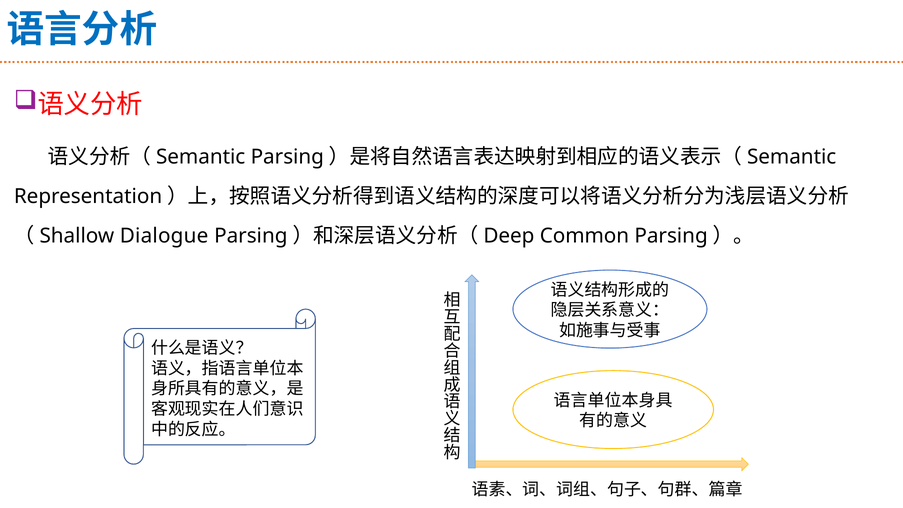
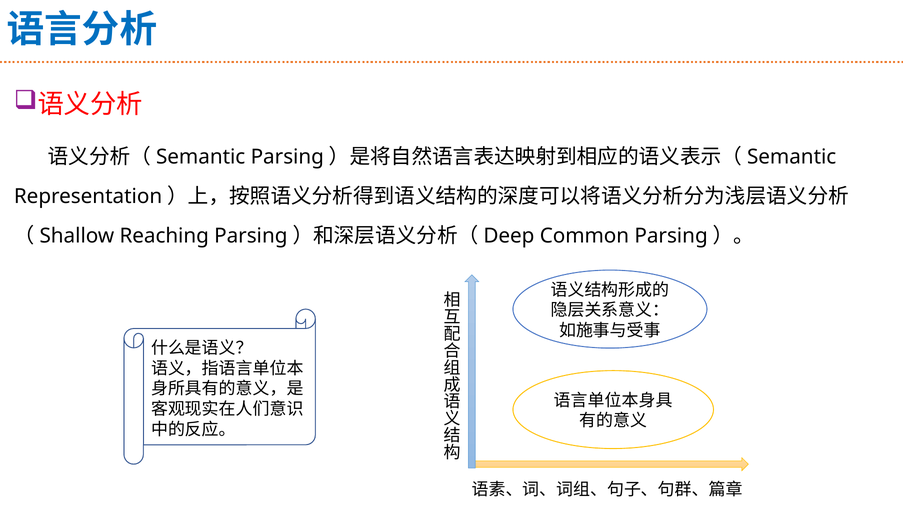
Dialogue: Dialogue -> Reaching
